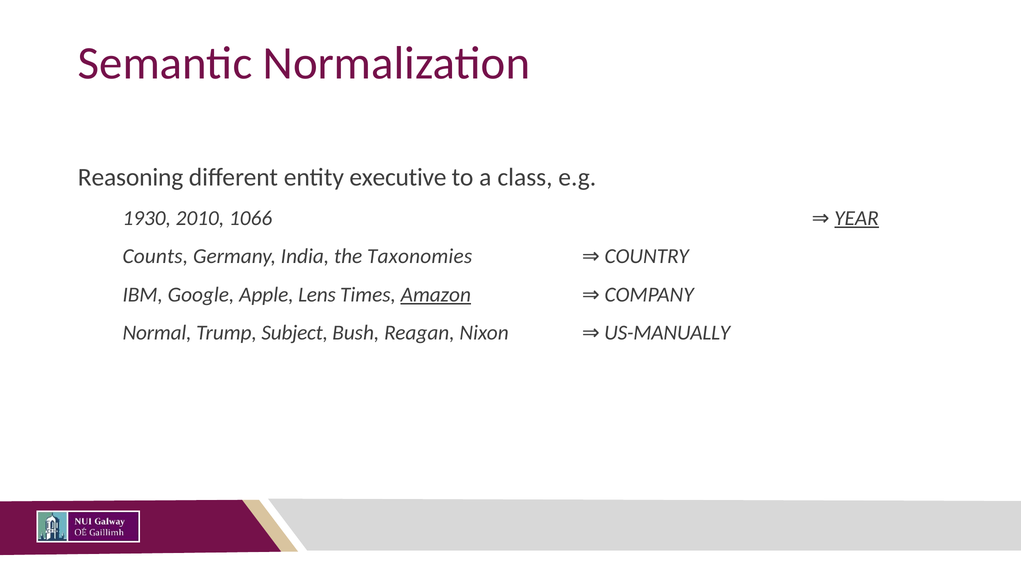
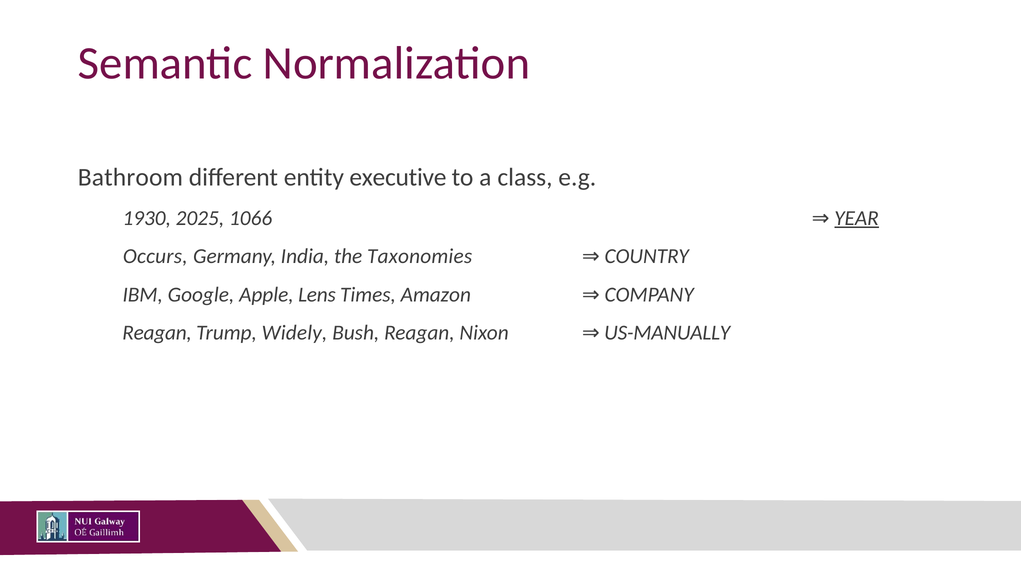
Reasoning: Reasoning -> Bathroom
2010: 2010 -> 2025
Counts: Counts -> Occurs
Amazon underline: present -> none
Normal at (157, 333): Normal -> Reagan
Subject: Subject -> Widely
